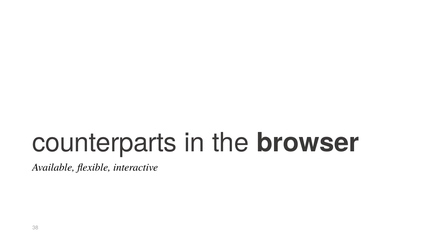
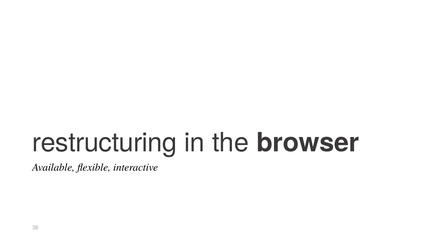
counterparts: counterparts -> restructuring
